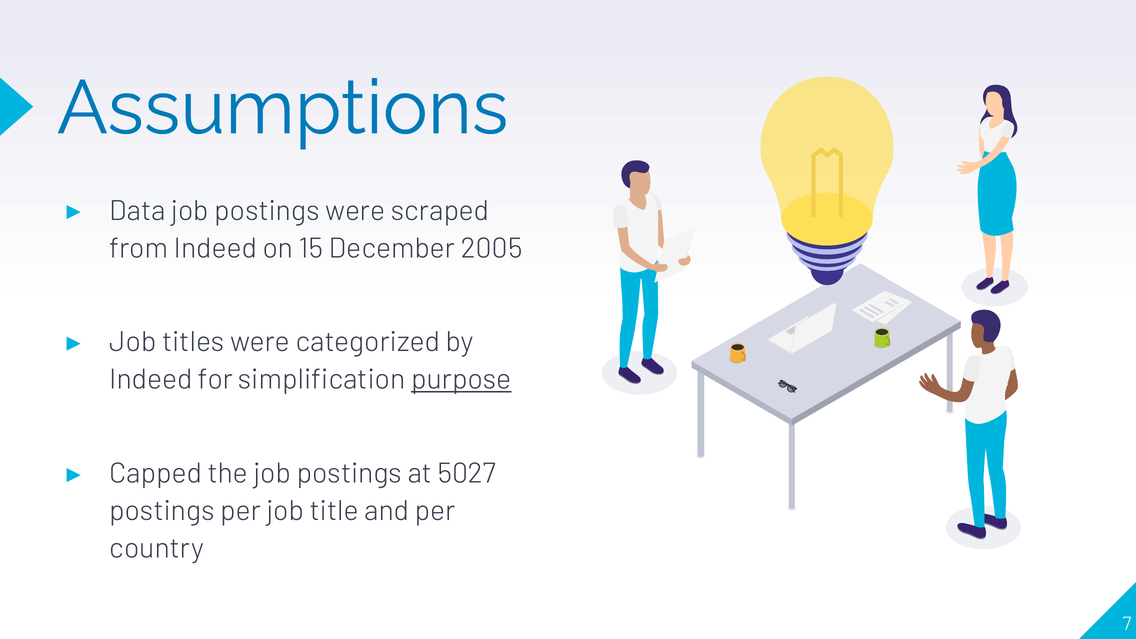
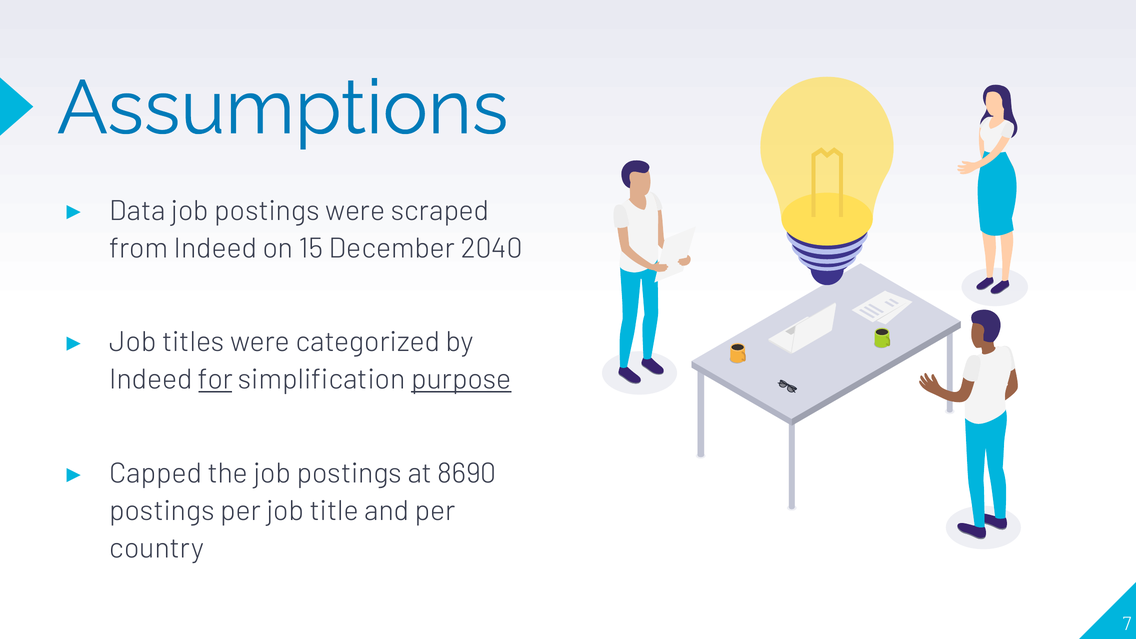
2005: 2005 -> 2040
for underline: none -> present
5027: 5027 -> 8690
